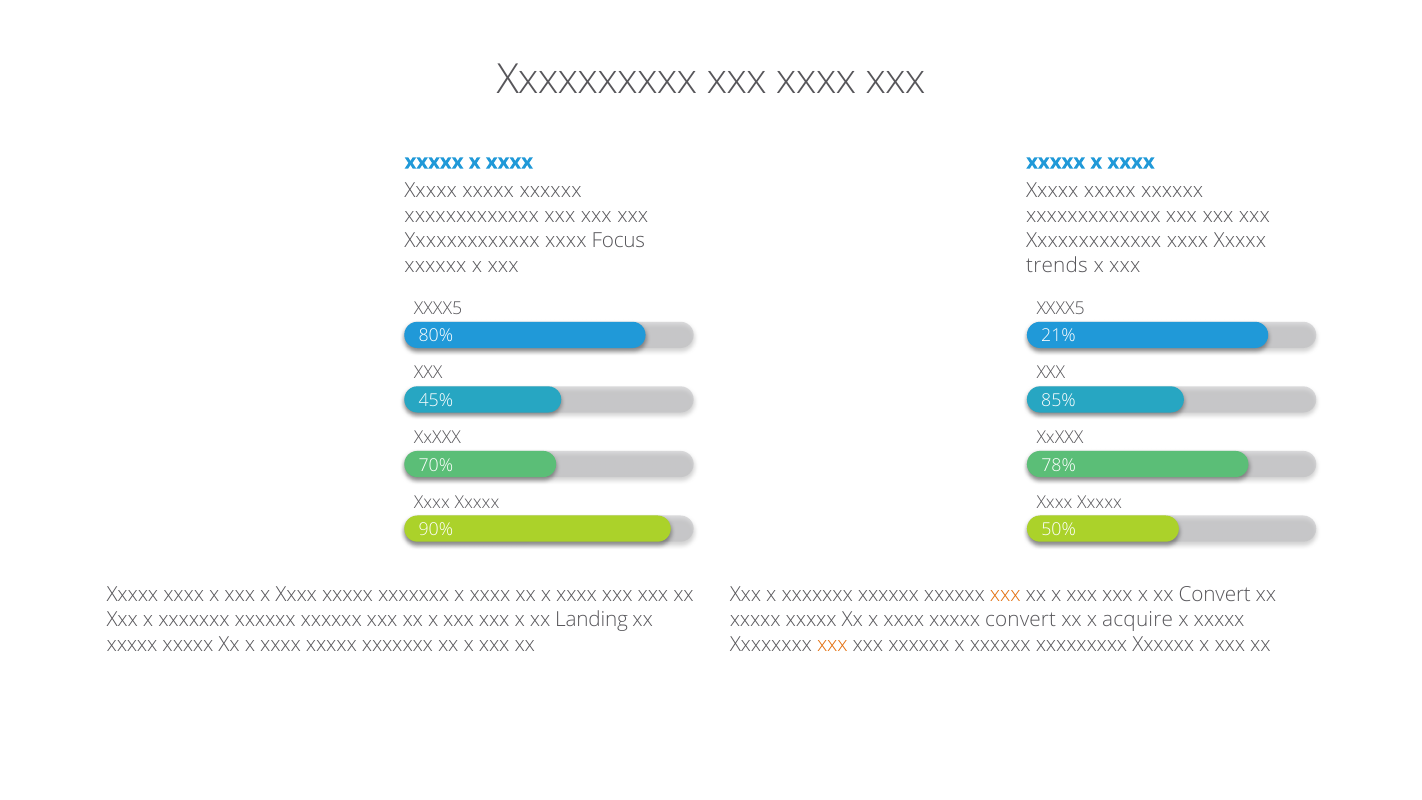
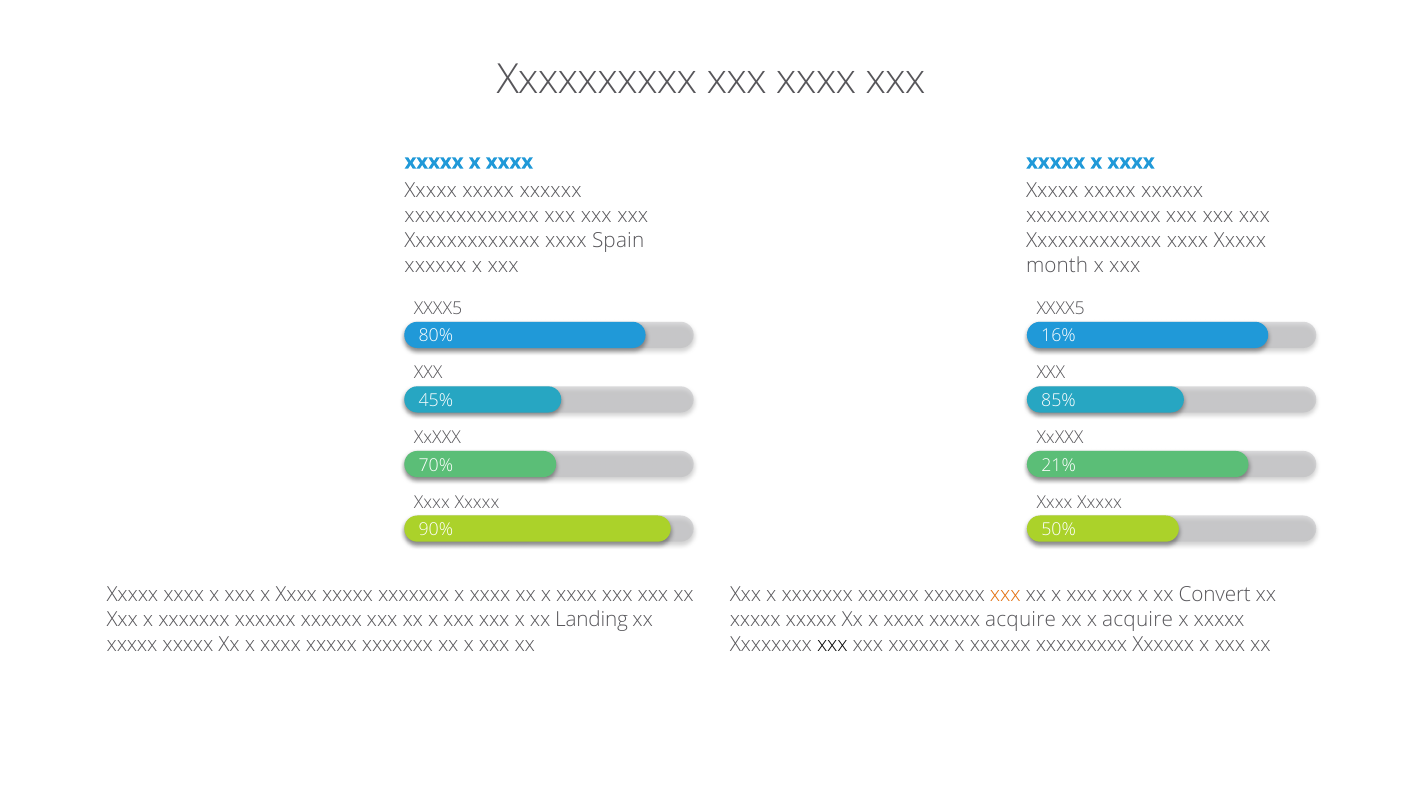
Focus: Focus -> Spain
trends: trends -> month
21%: 21% -> 16%
78%: 78% -> 21%
xxxxx convert: convert -> acquire
xxx at (832, 645) colour: orange -> black
